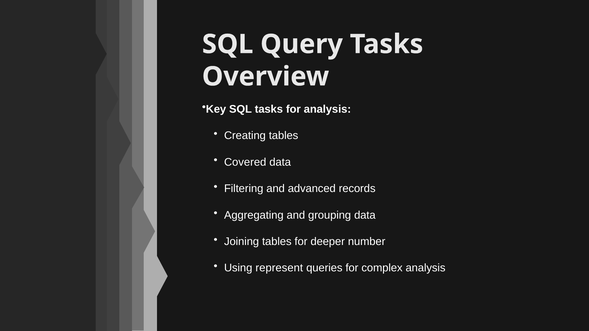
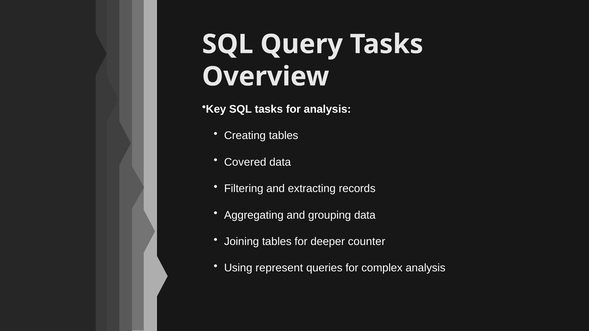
advanced: advanced -> extracting
number: number -> counter
